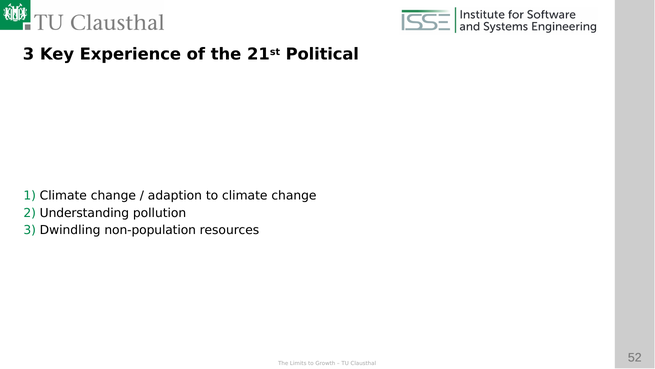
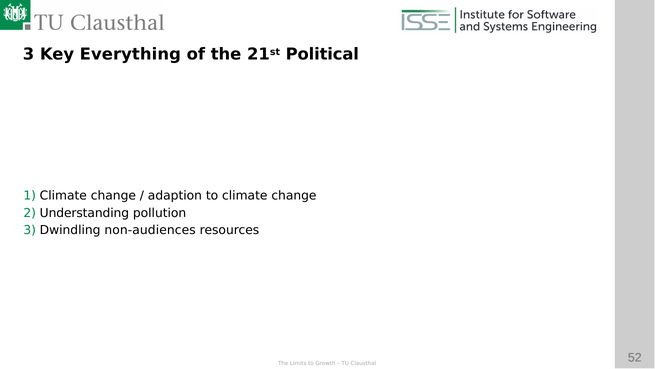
Experience: Experience -> Everything
non-population: non-population -> non-audiences
